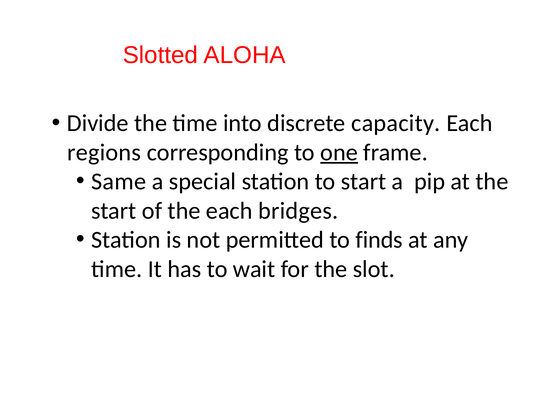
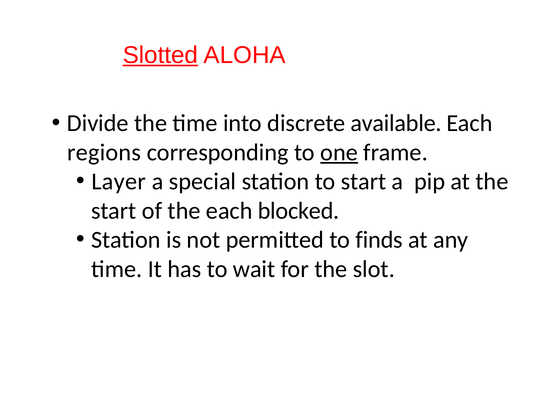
Slotted underline: none -> present
capacity: capacity -> available
Same: Same -> Layer
bridges: bridges -> blocked
